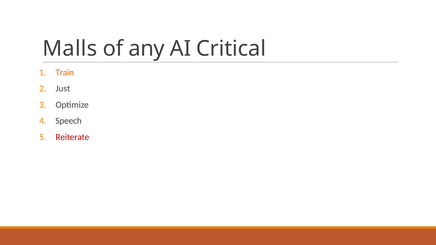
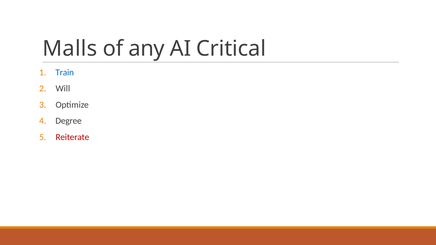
Train colour: orange -> blue
Just: Just -> Will
Speech: Speech -> Degree
